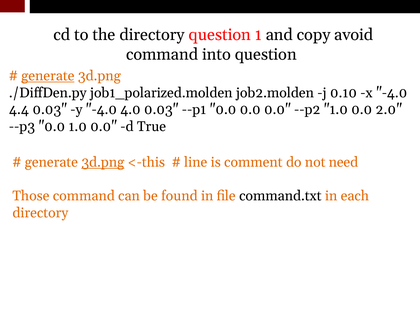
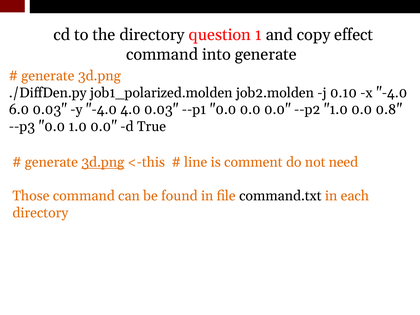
avoid: avoid -> effect
into question: question -> generate
generate at (48, 76) underline: present -> none
4.4: 4.4 -> 6.0
2.0: 2.0 -> 0.8
